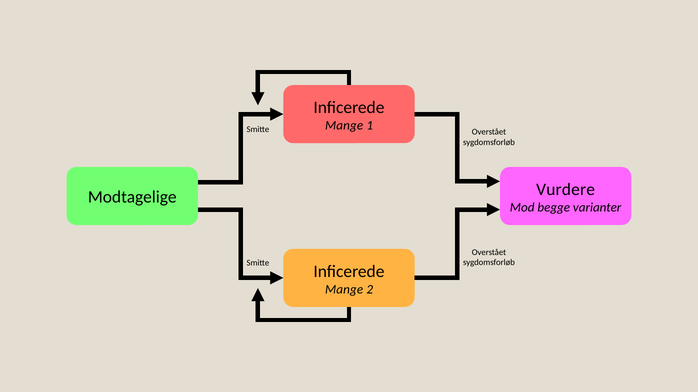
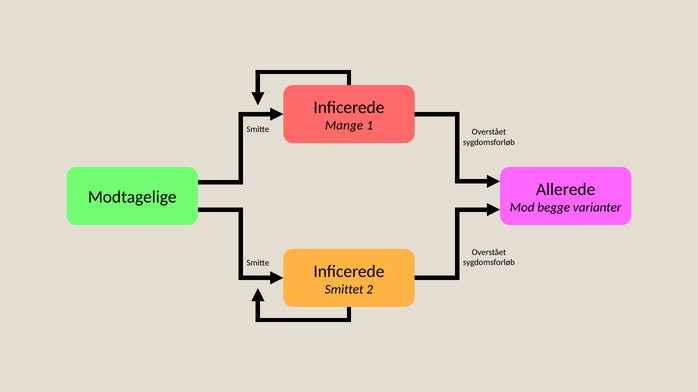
Vurdere: Vurdere -> Allerede
Mange at (344, 290): Mange -> Smittet
